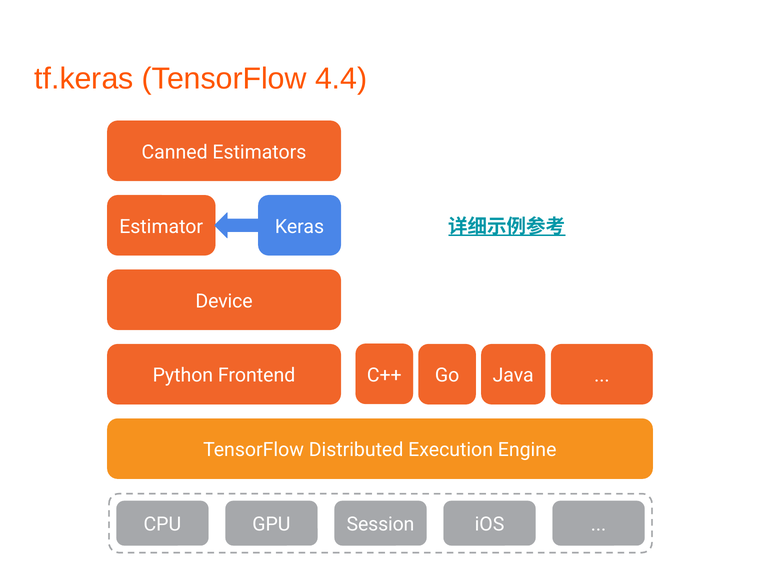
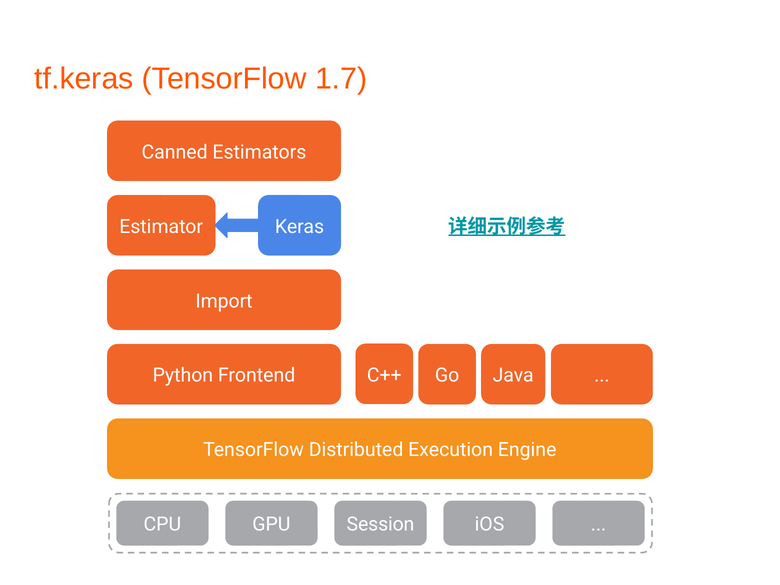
4.4: 4.4 -> 1.7
Device: Device -> Import
